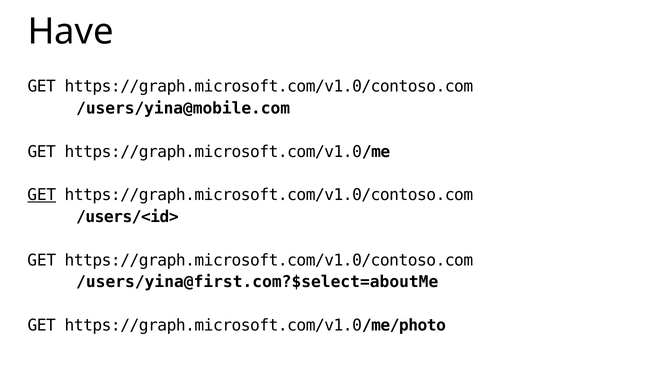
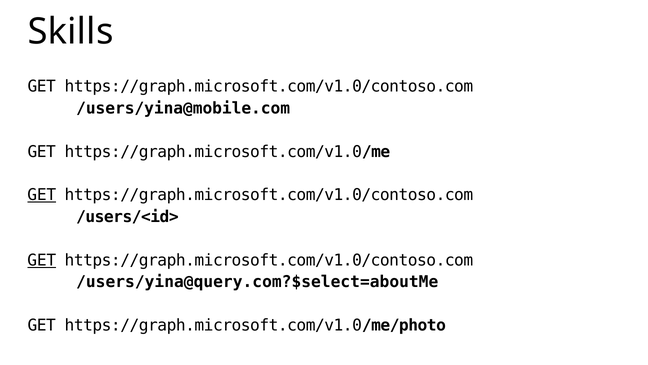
Have: Have -> Skills
GET at (42, 260) underline: none -> present
/users/yina@first.com?$select=aboutMe: /users/yina@first.com?$select=aboutMe -> /users/yina@query.com?$select=aboutMe
